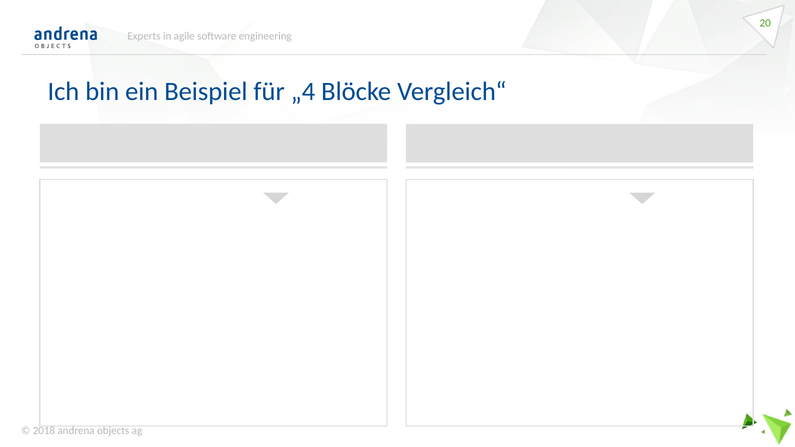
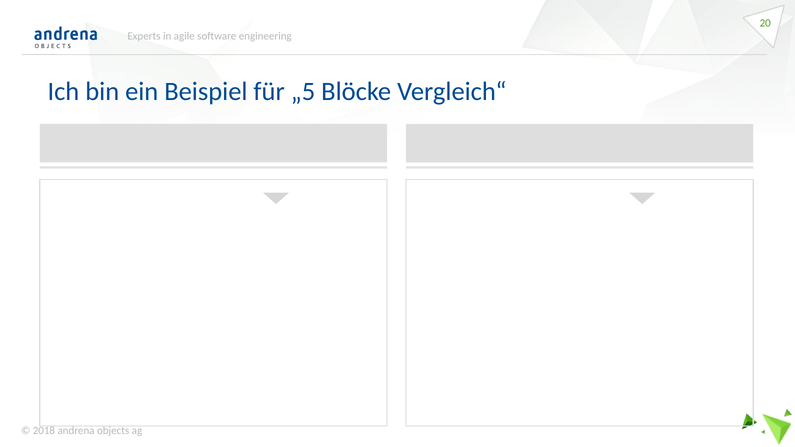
„4: „4 -> „5
